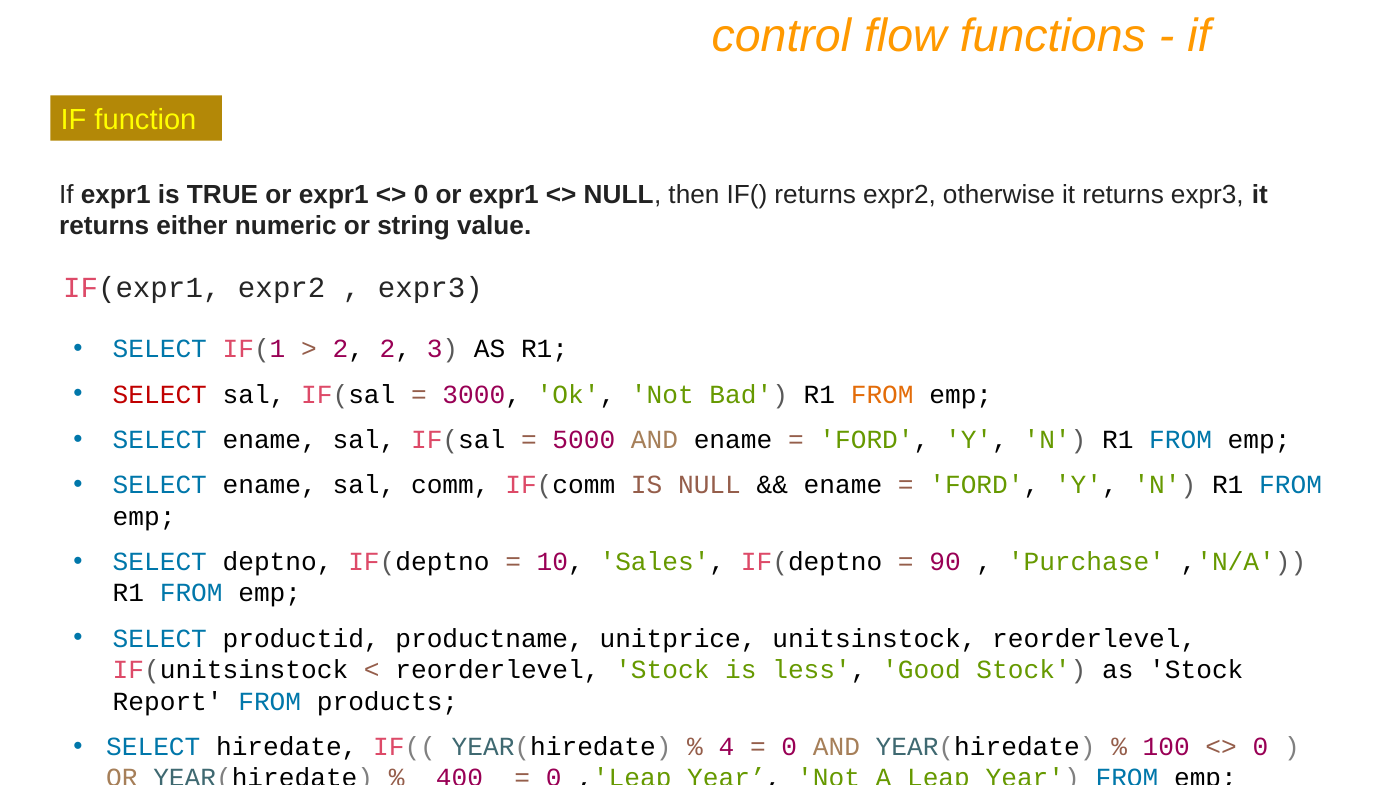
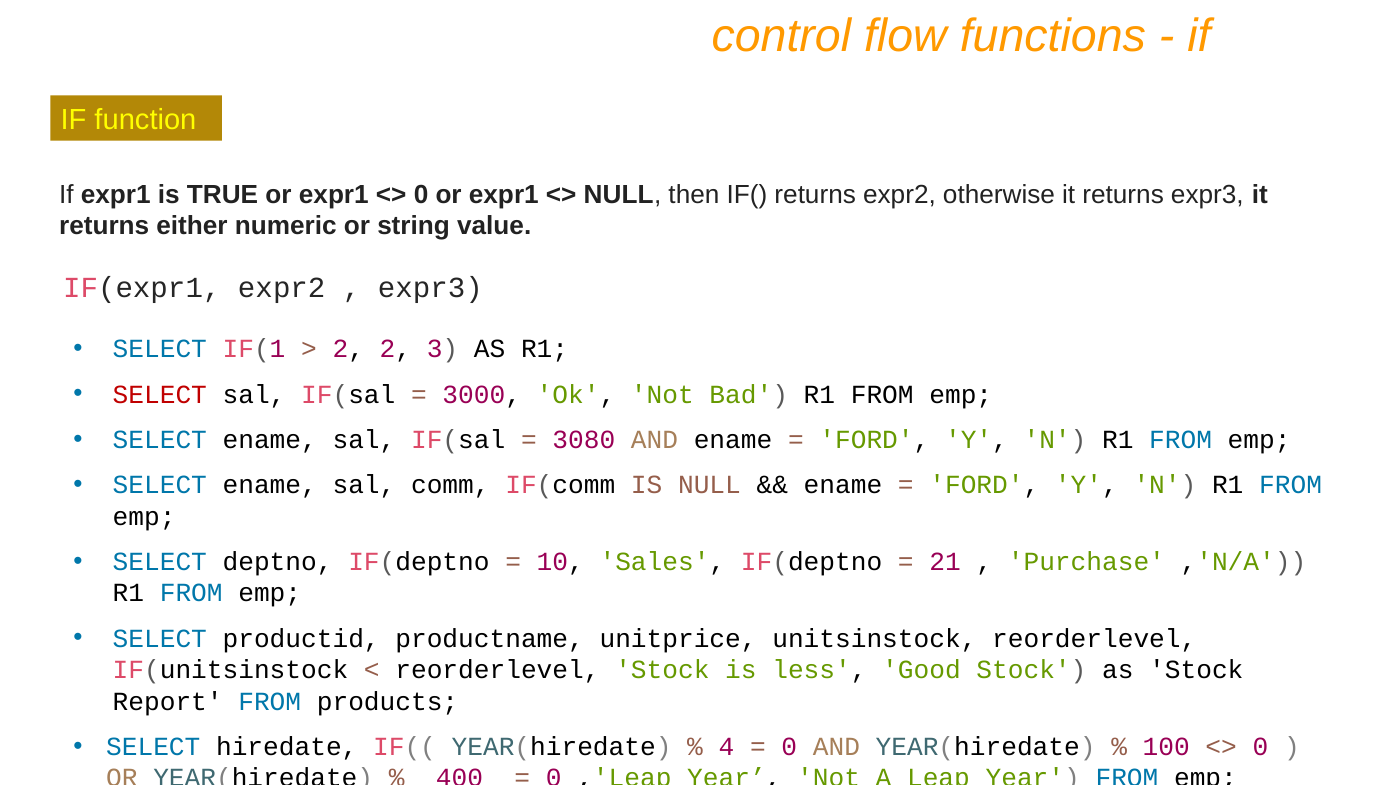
FROM at (882, 395) colour: orange -> black
5000: 5000 -> 3080
90: 90 -> 21
